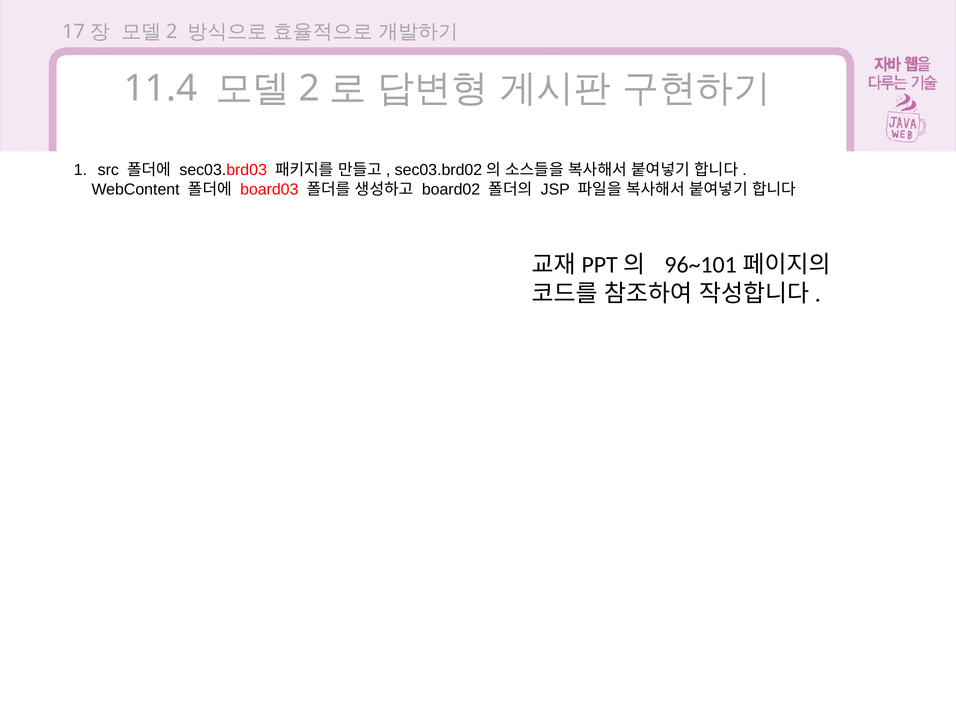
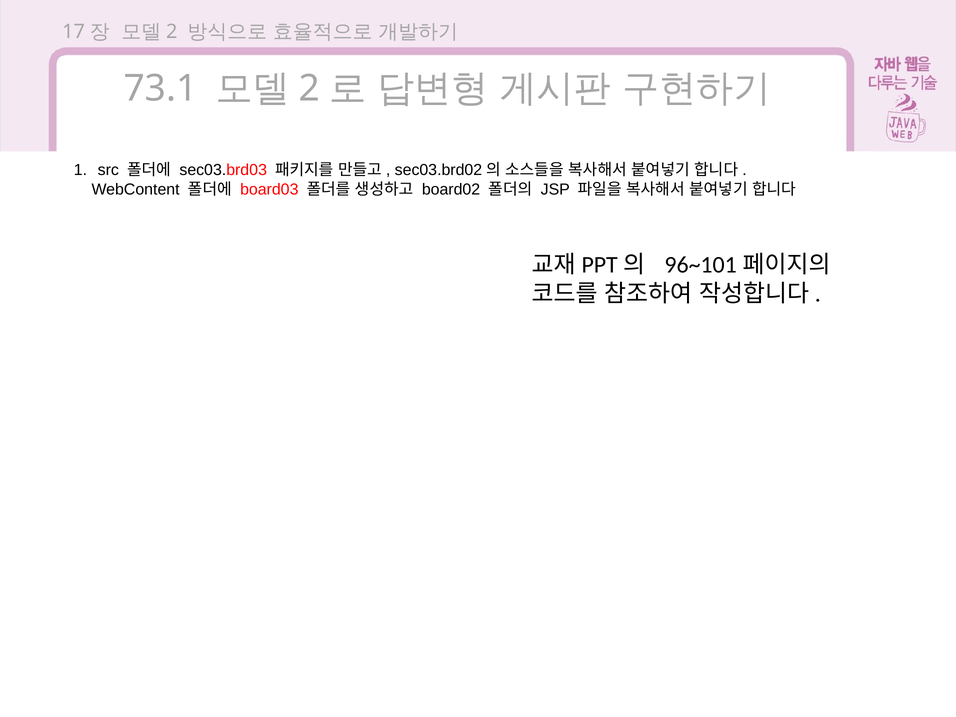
11.4: 11.4 -> 73.1
